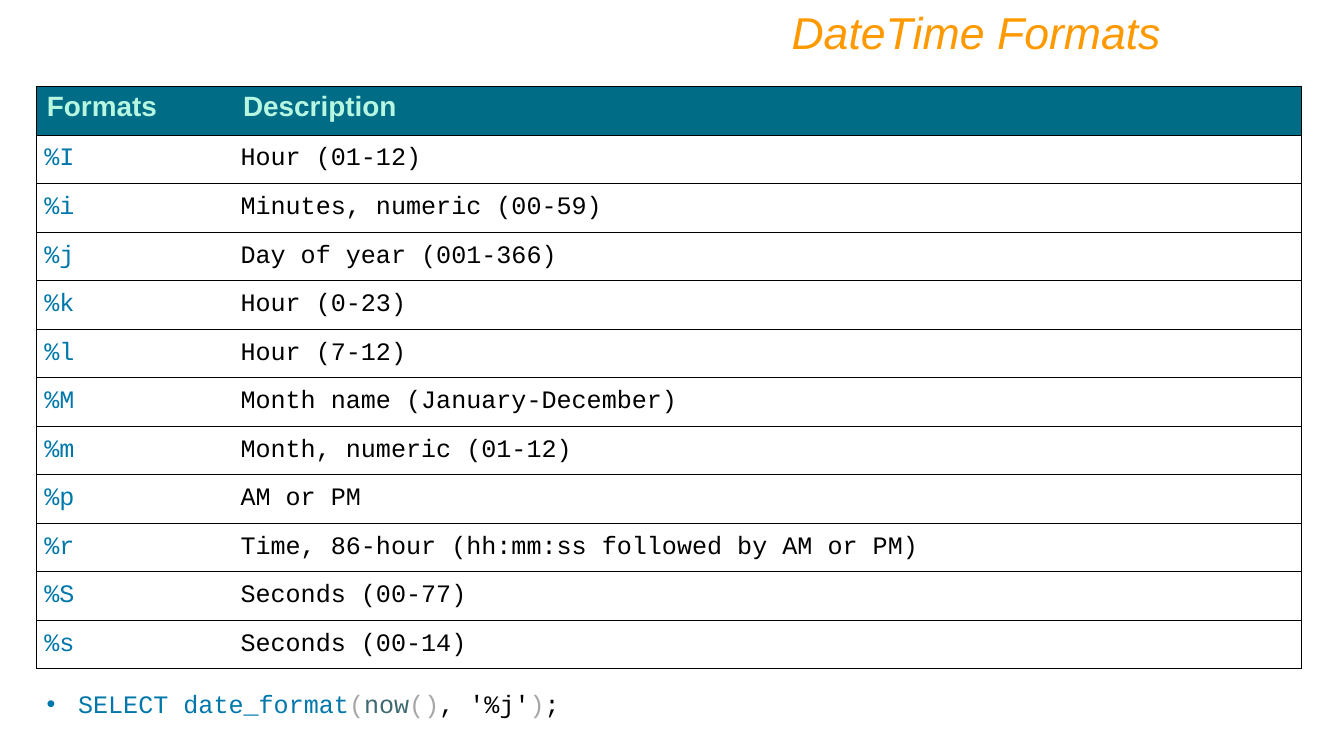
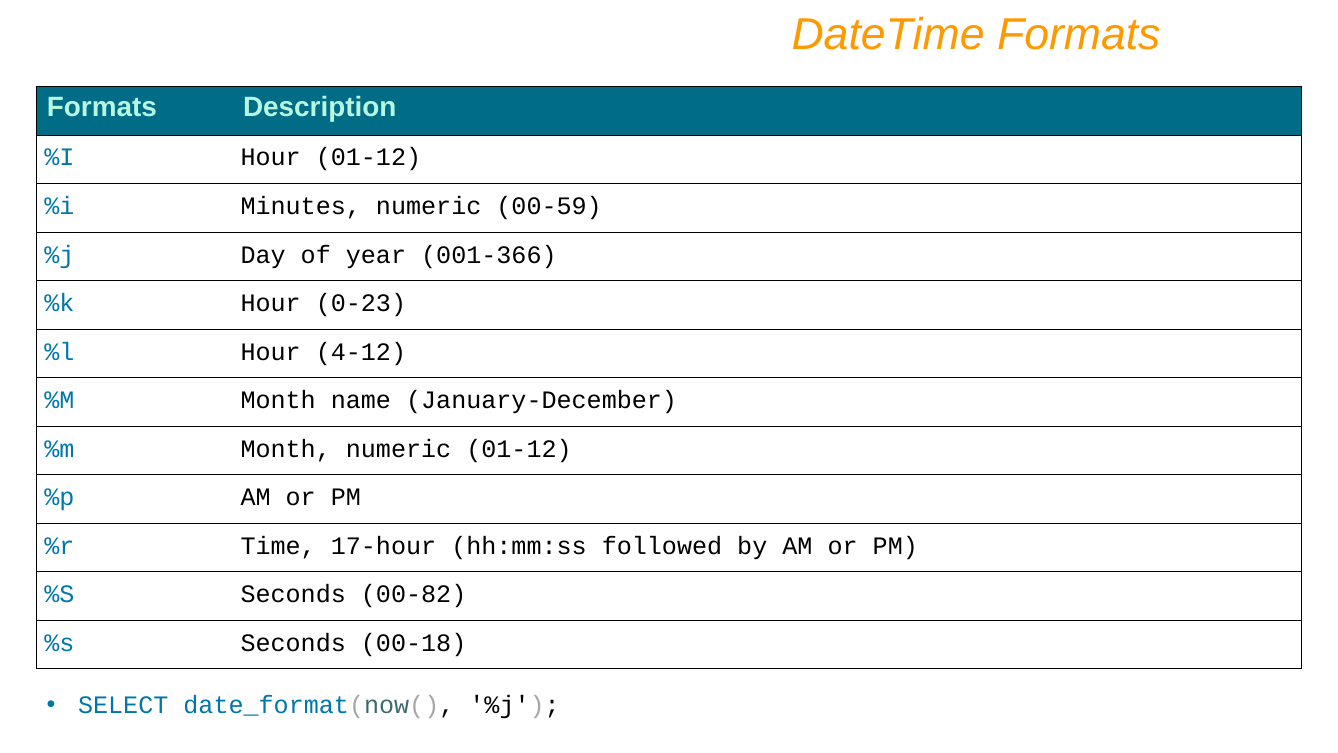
7-12: 7-12 -> 4-12
86-hour: 86-hour -> 17-hour
00-77: 00-77 -> 00-82
00-14: 00-14 -> 00-18
